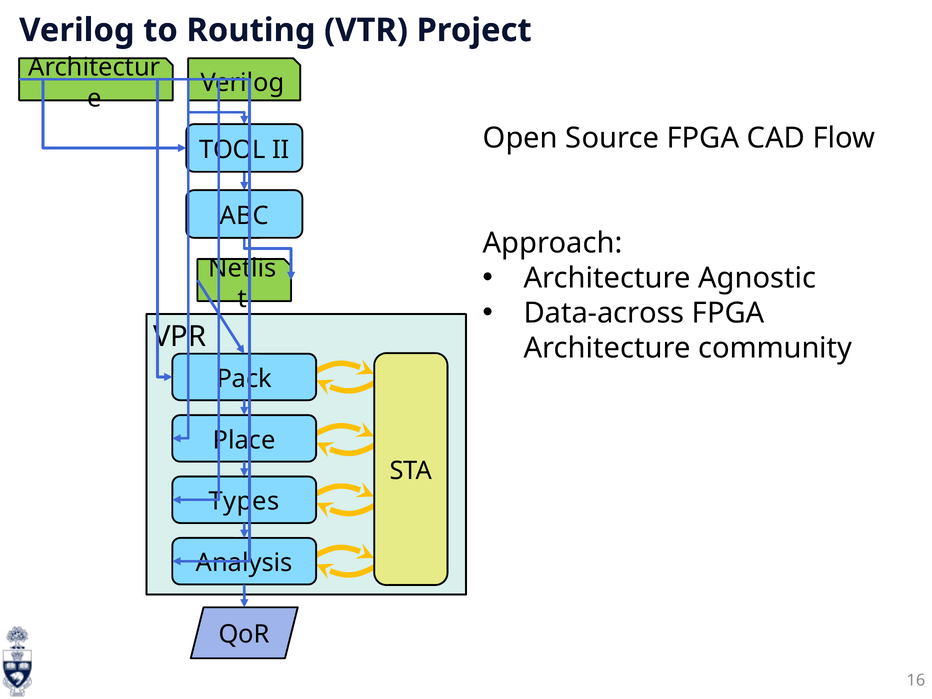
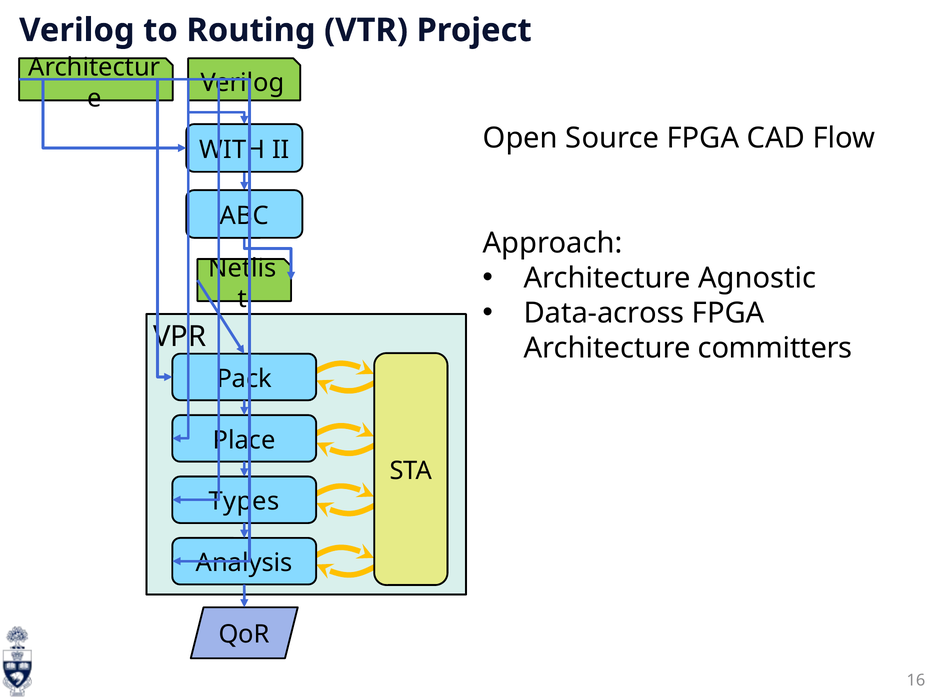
TOOL: TOOL -> WITH
community: community -> committers
